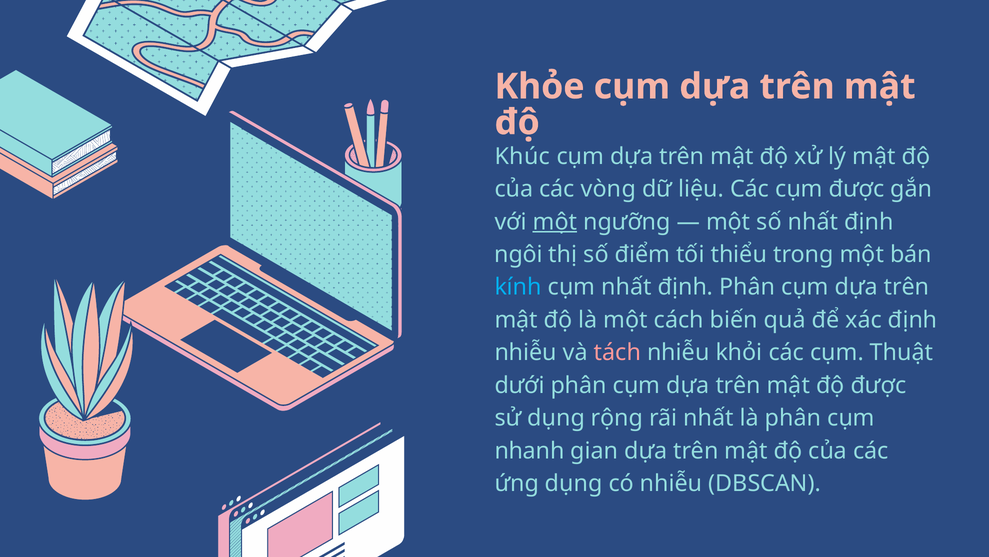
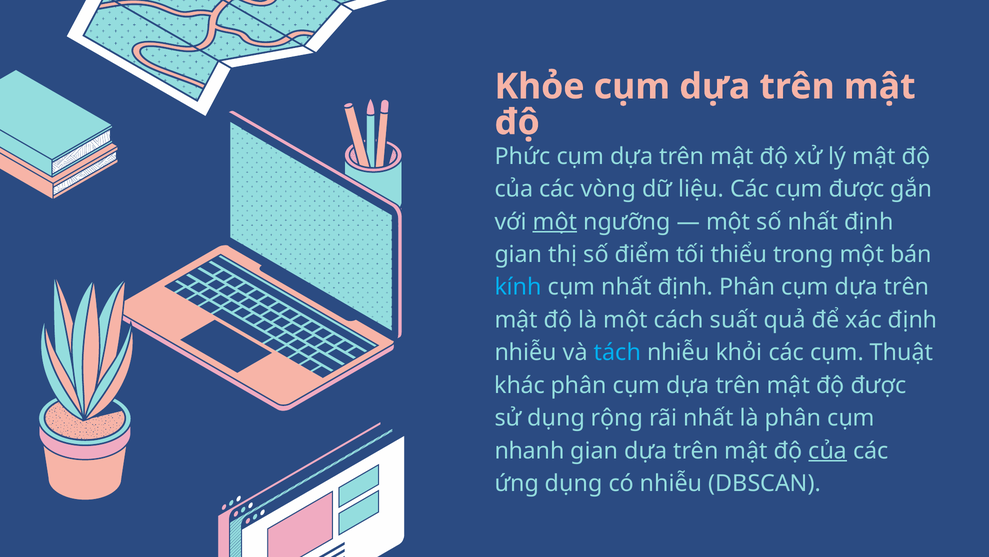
Khúc: Khúc -> Phức
ngôi at (519, 254): ngôi -> gian
biến: biến -> suất
tách colour: pink -> light blue
dưới: dưới -> khác
của at (828, 450) underline: none -> present
